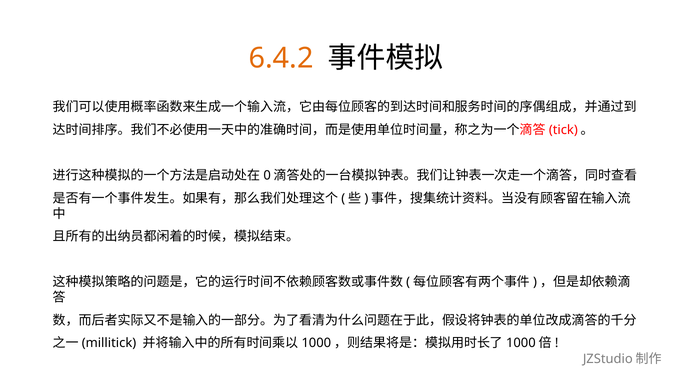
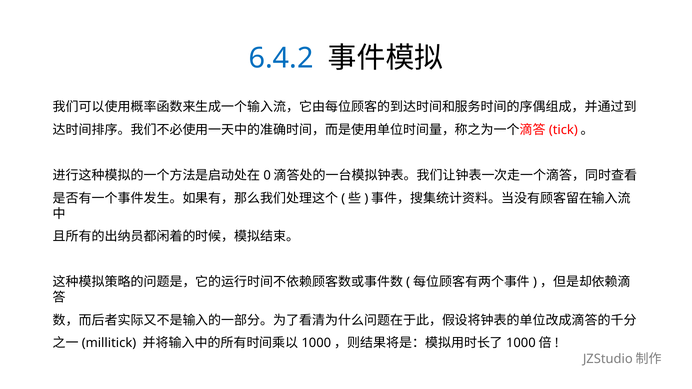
6.4.2 colour: orange -> blue
